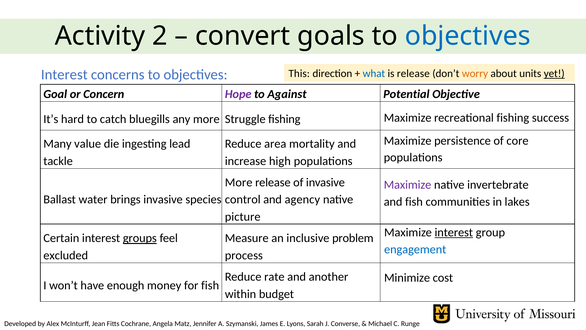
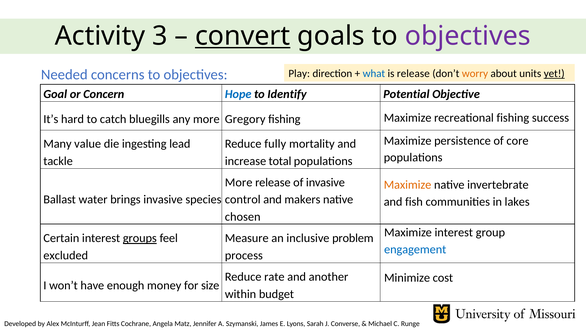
2: 2 -> 3
convert underline: none -> present
objectives at (468, 36) colour: blue -> purple
Interest at (64, 75): Interest -> Needed
This: This -> Play
Hope colour: purple -> blue
Against: Against -> Identify
Struggle: Struggle -> Gregory
area: area -> fully
high: high -> total
Maximize at (408, 185) colour: purple -> orange
agency: agency -> makers
picture: picture -> chosen
interest at (454, 232) underline: present -> none
for fish: fish -> size
